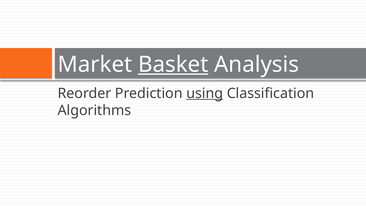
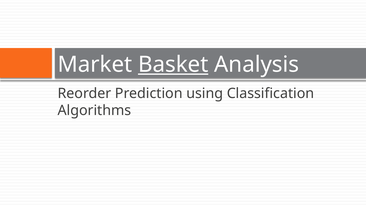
using underline: present -> none
